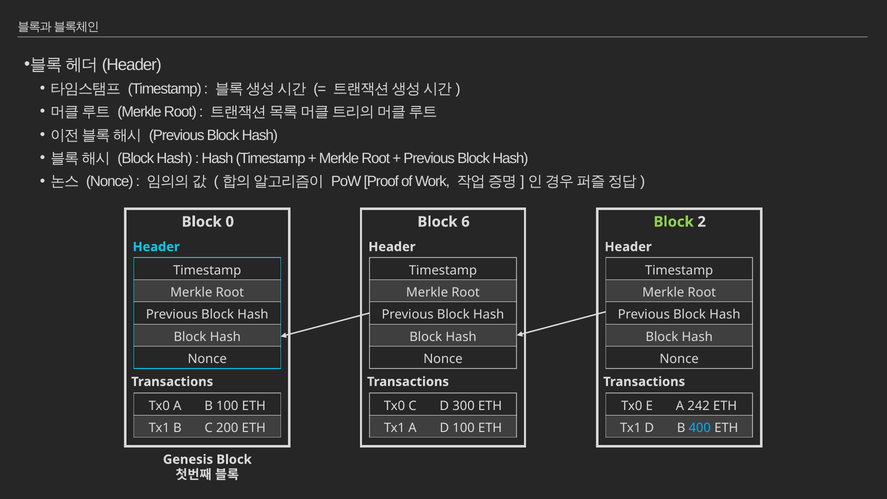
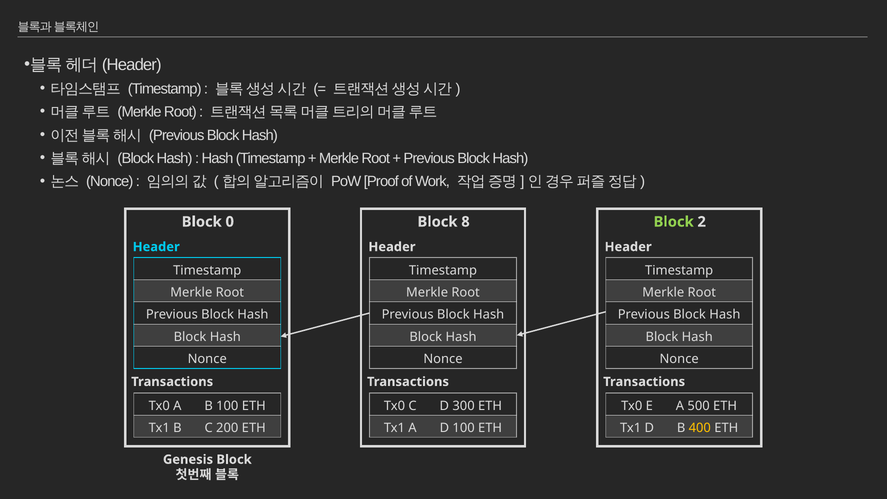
6: 6 -> 8
242: 242 -> 500
400 colour: light blue -> yellow
